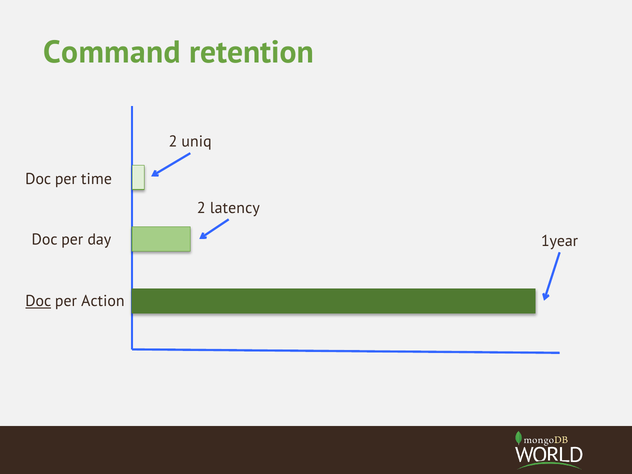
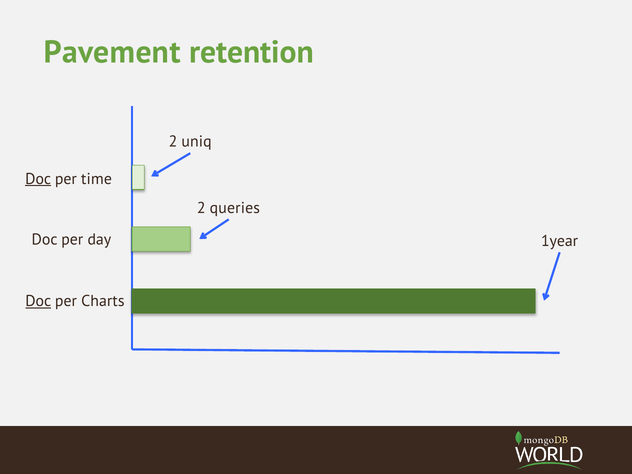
Command: Command -> Pavement
Doc at (38, 179) underline: none -> present
latency: latency -> queries
Action: Action -> Charts
